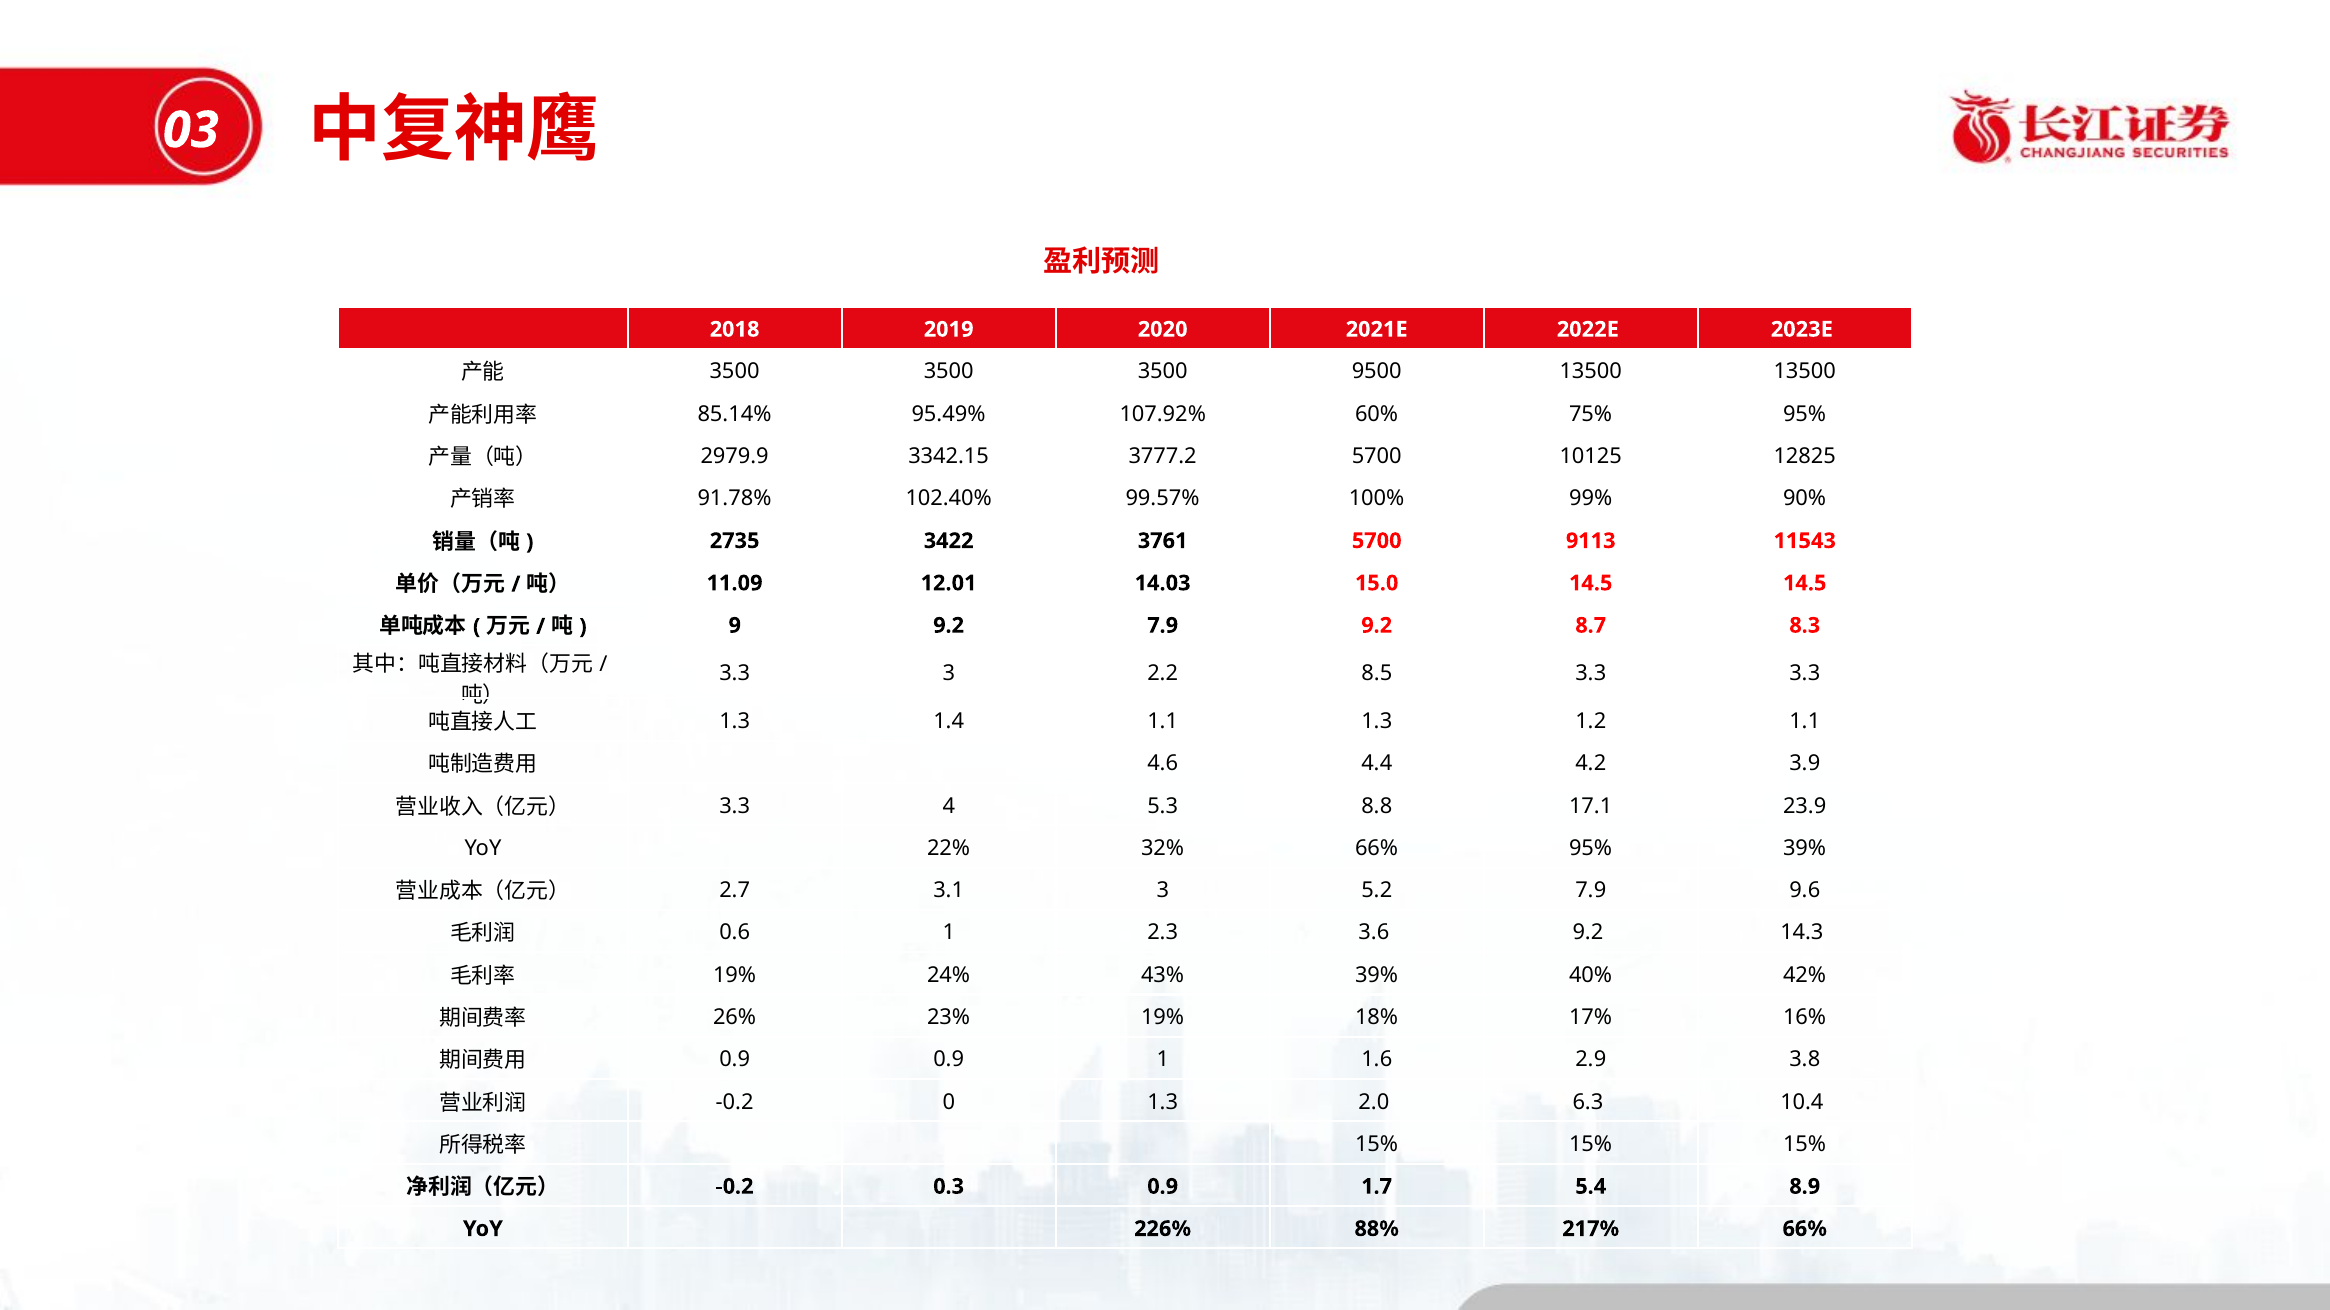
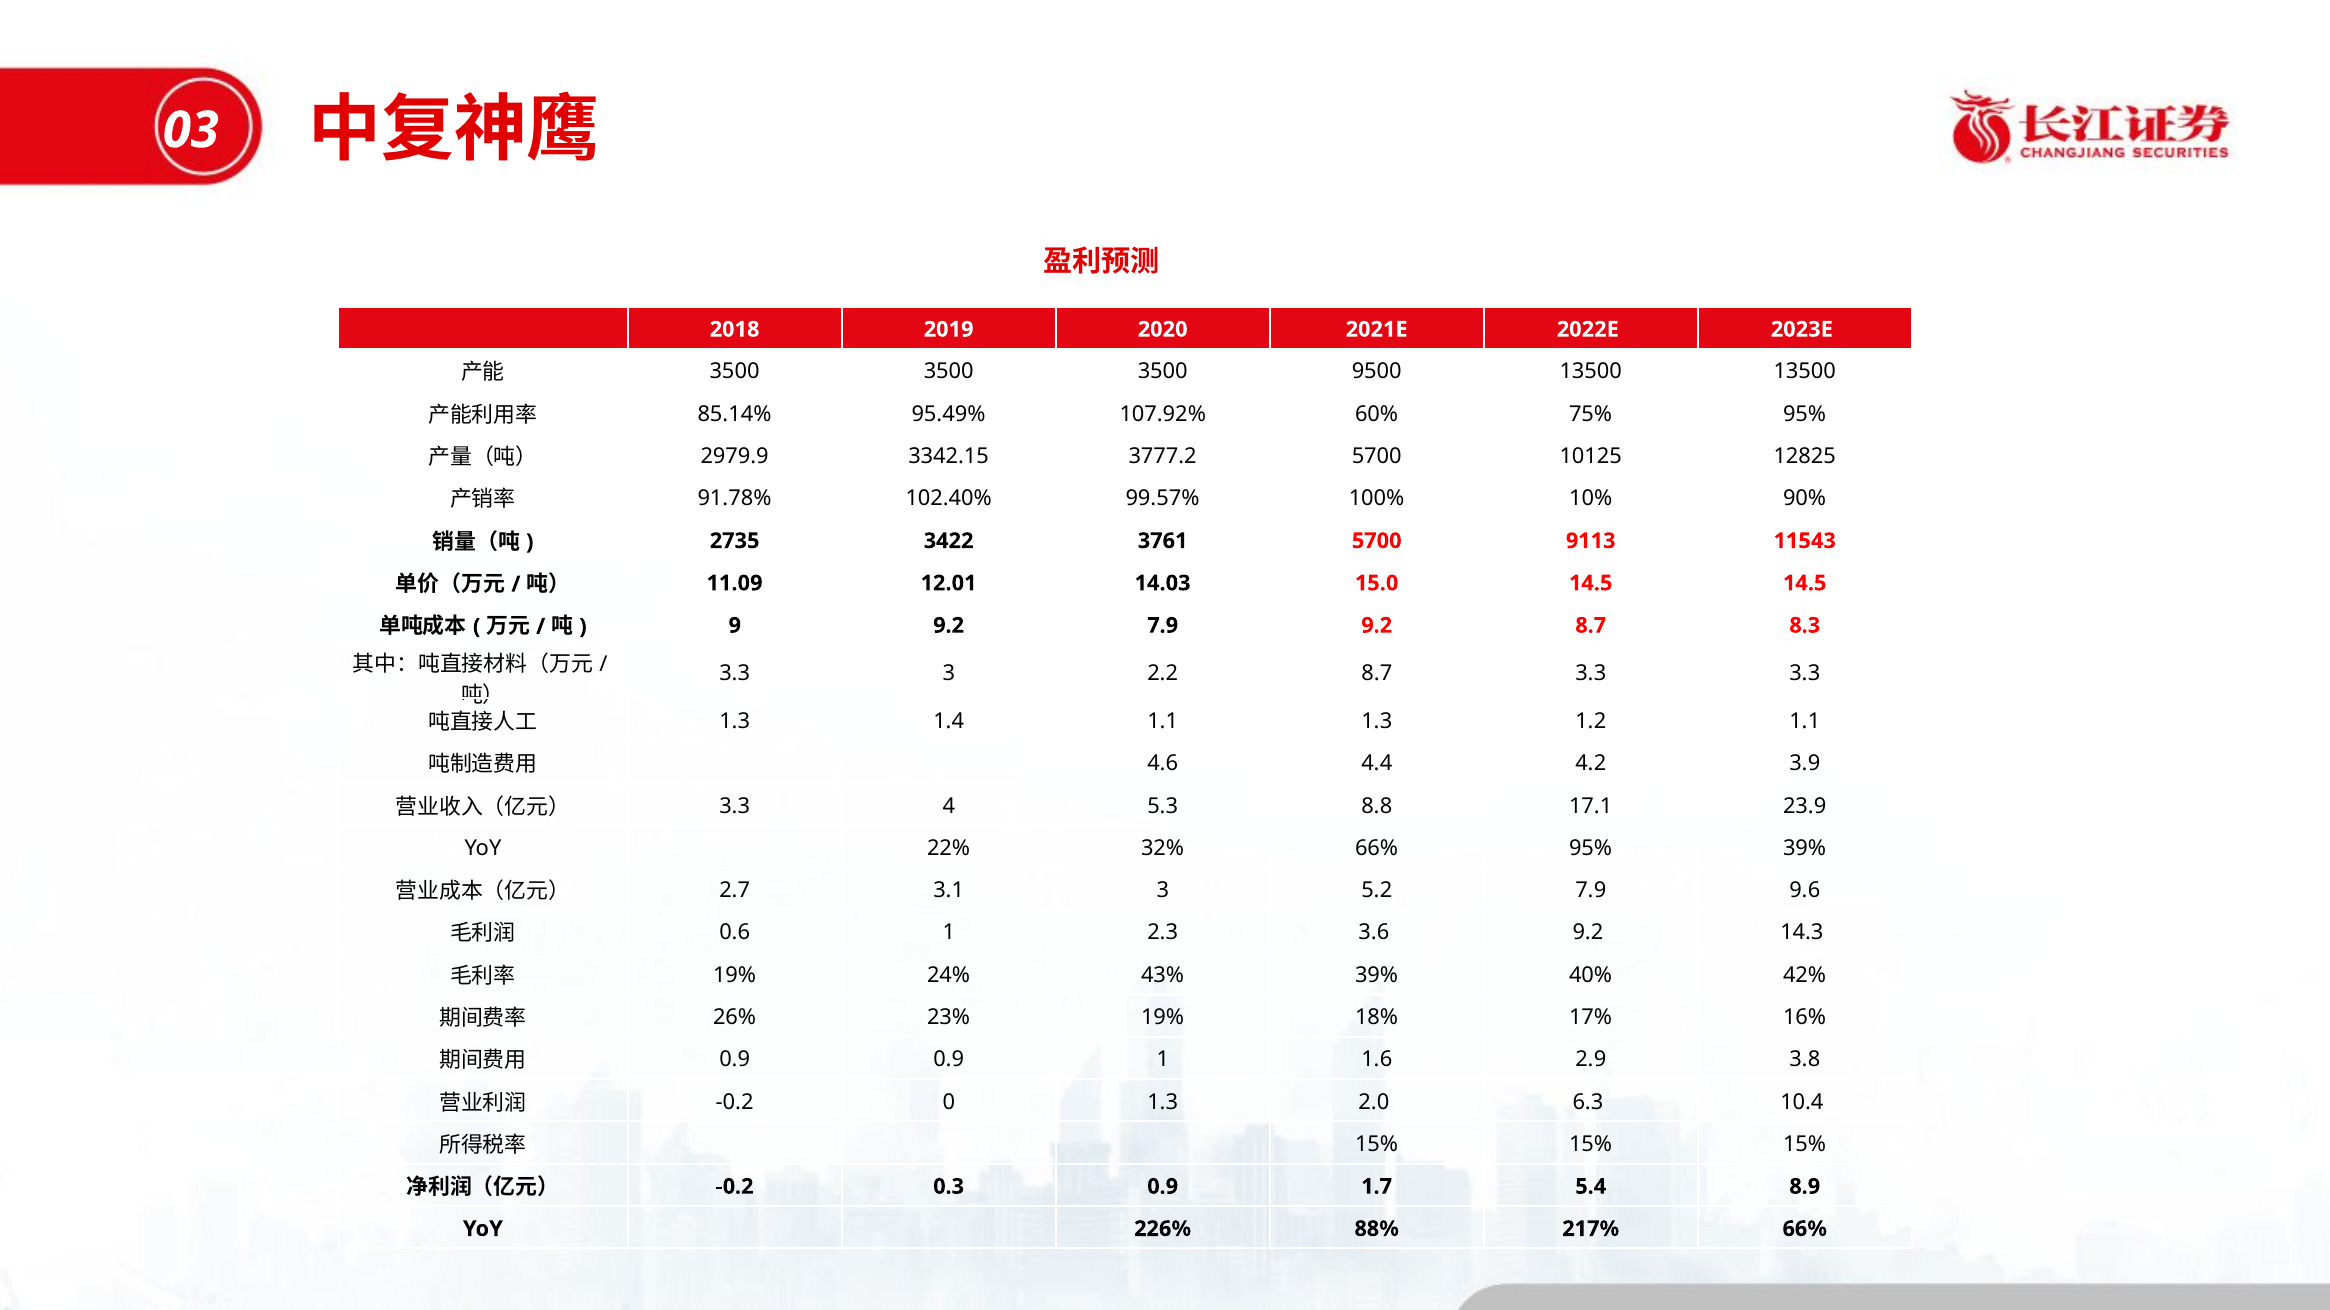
99%: 99% -> 10%
2.2 8.5: 8.5 -> 8.7
